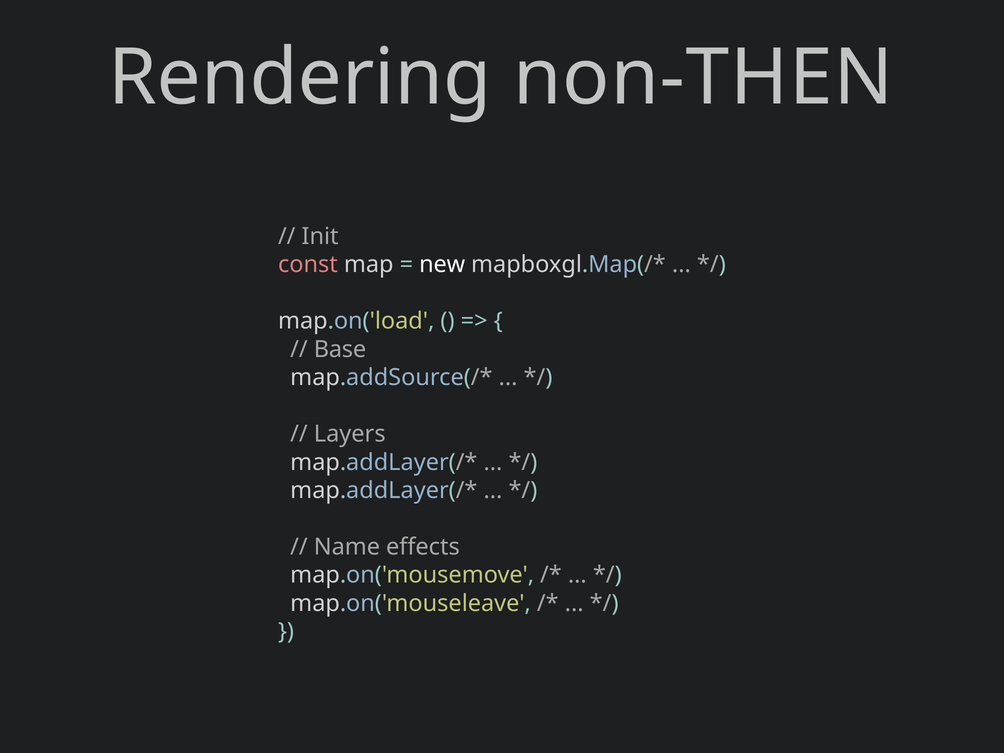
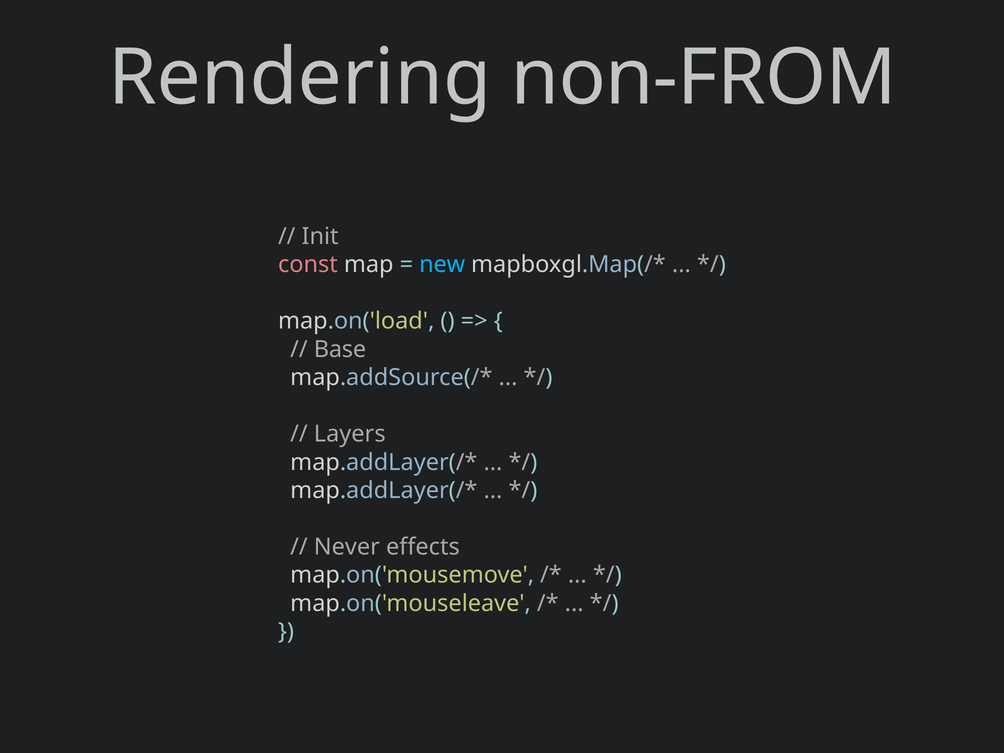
non-THEN: non-THEN -> non-FROM
new colour: white -> light blue
Name: Name -> Never
